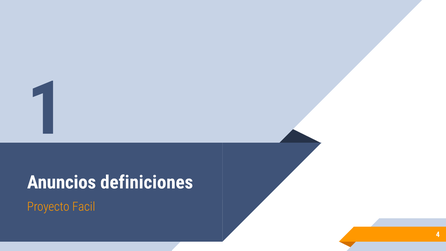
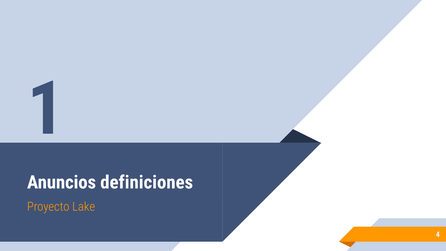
Facil: Facil -> Lake
